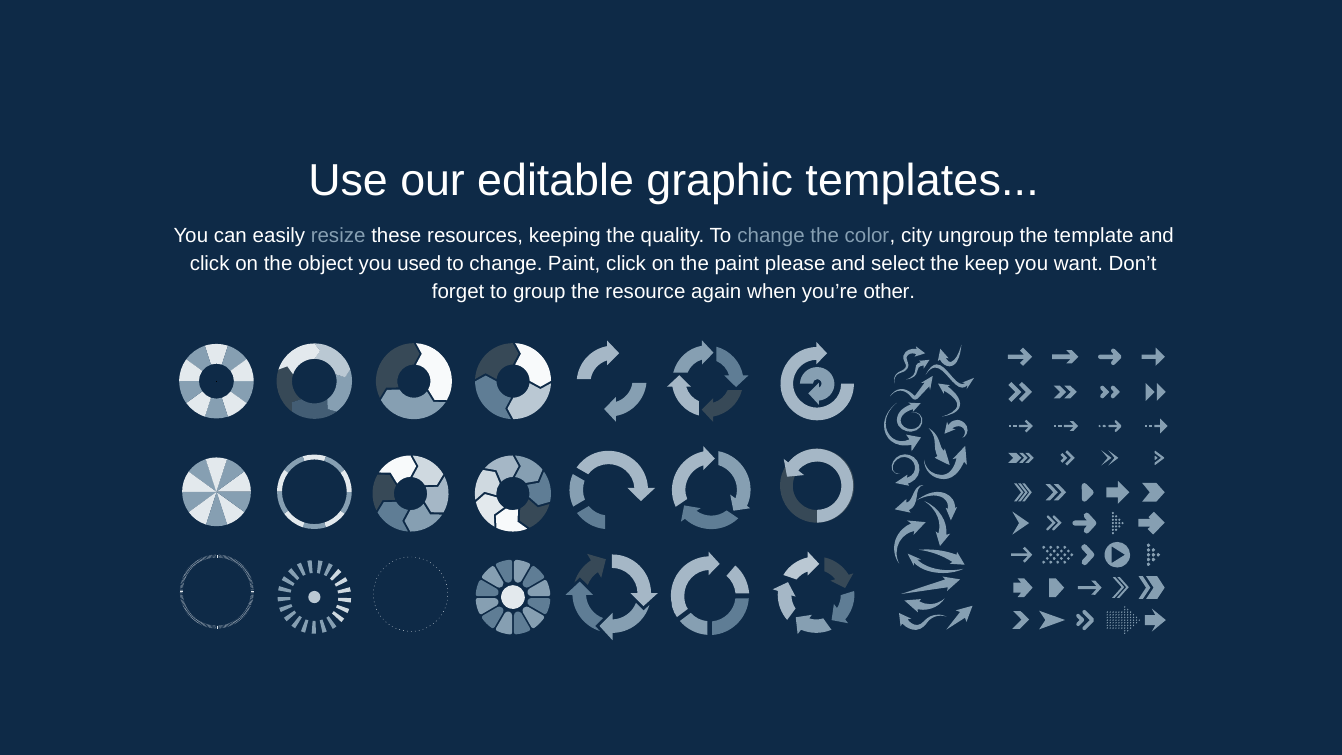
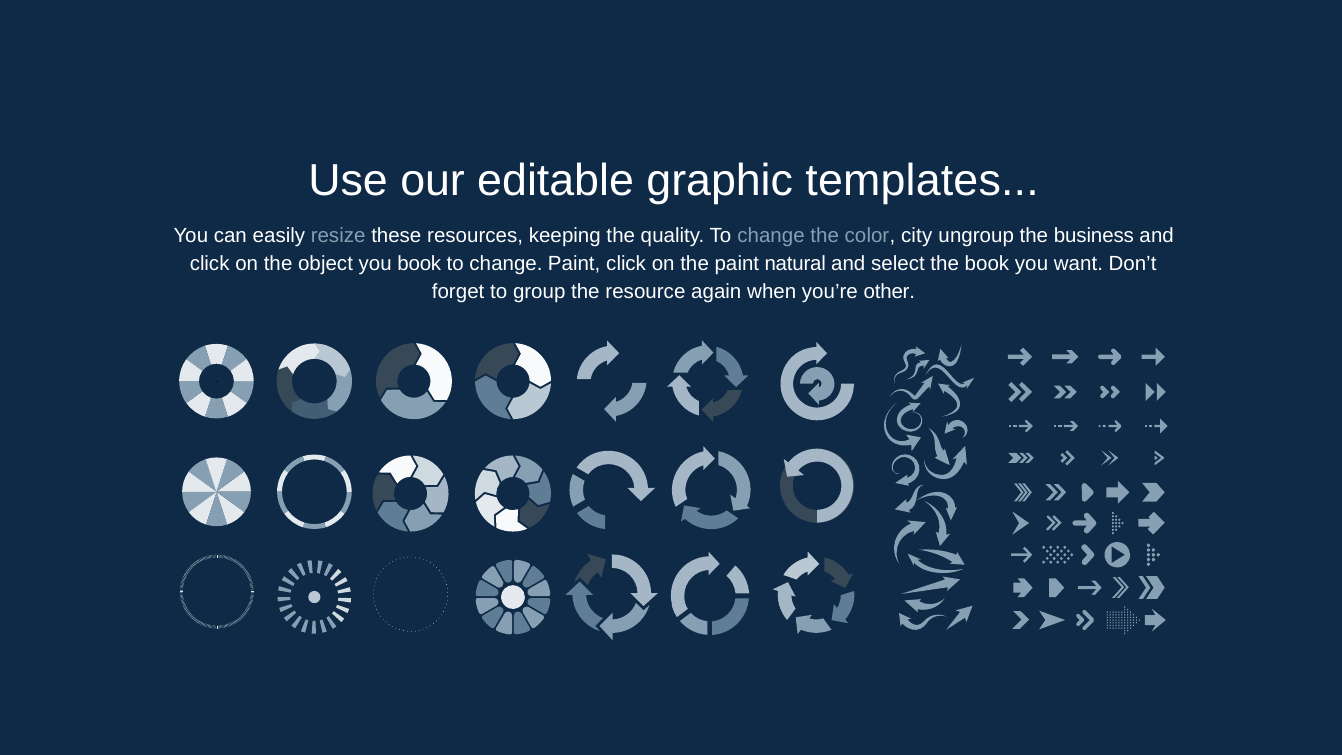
template: template -> business
you used: used -> book
please: please -> natural
the keep: keep -> book
